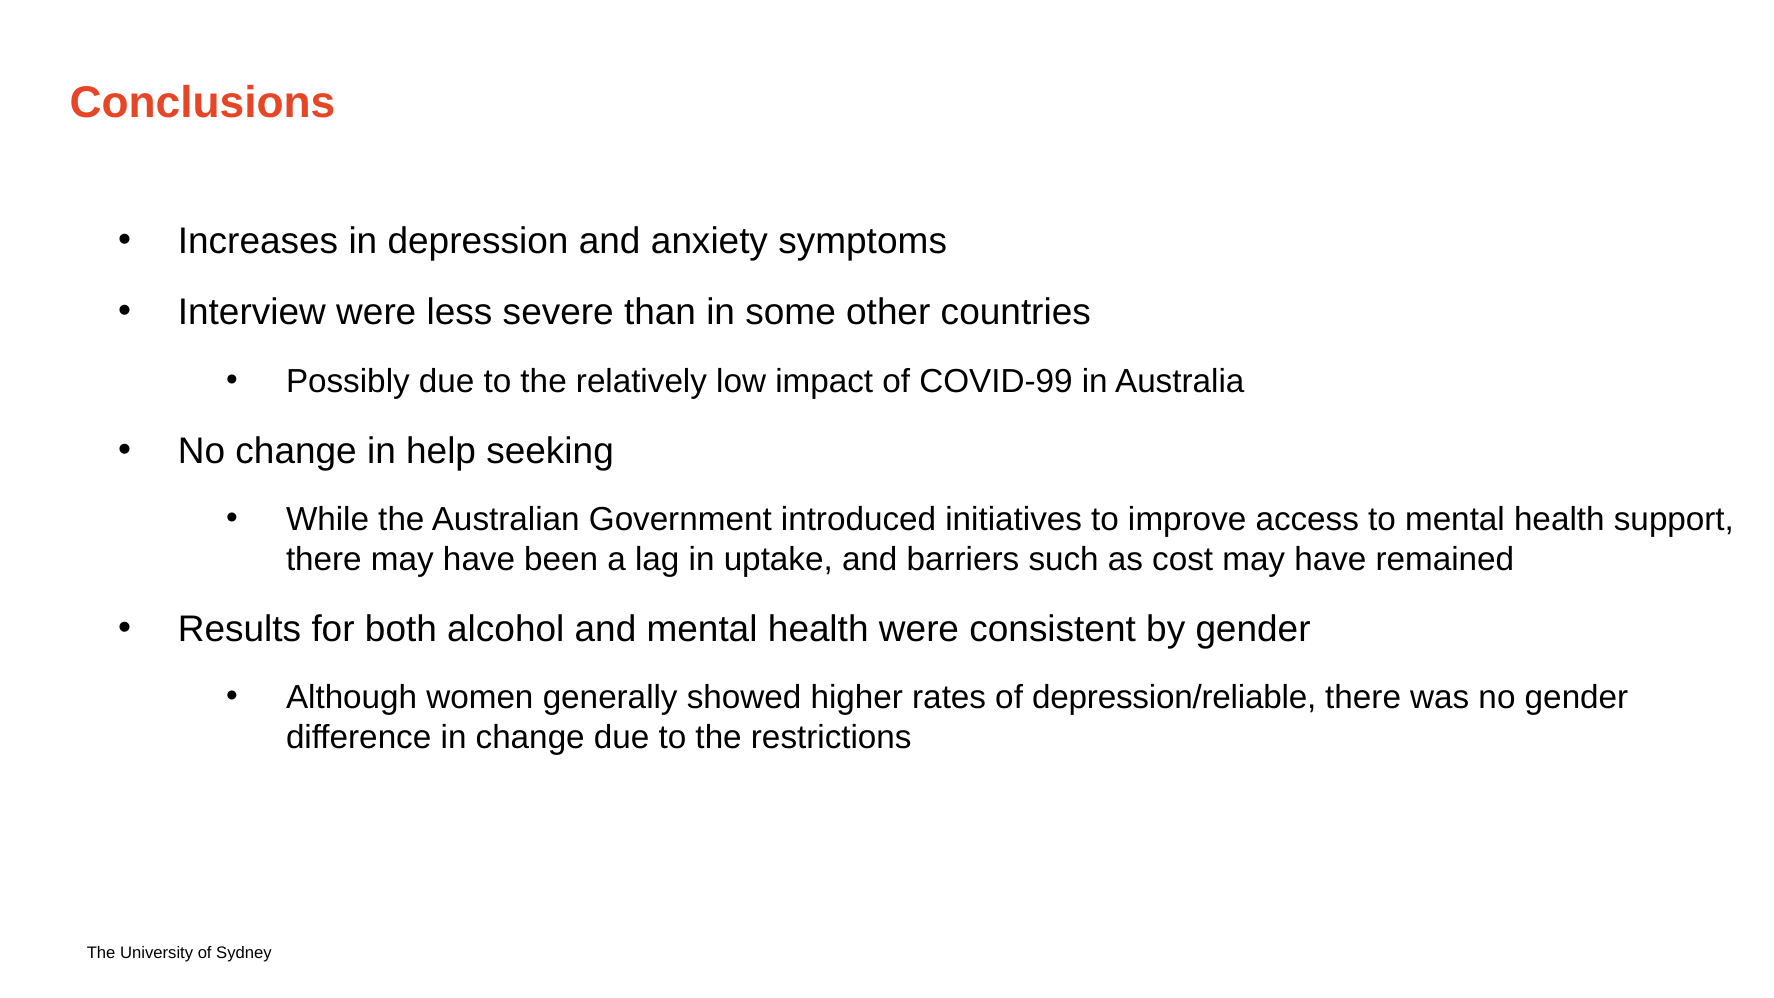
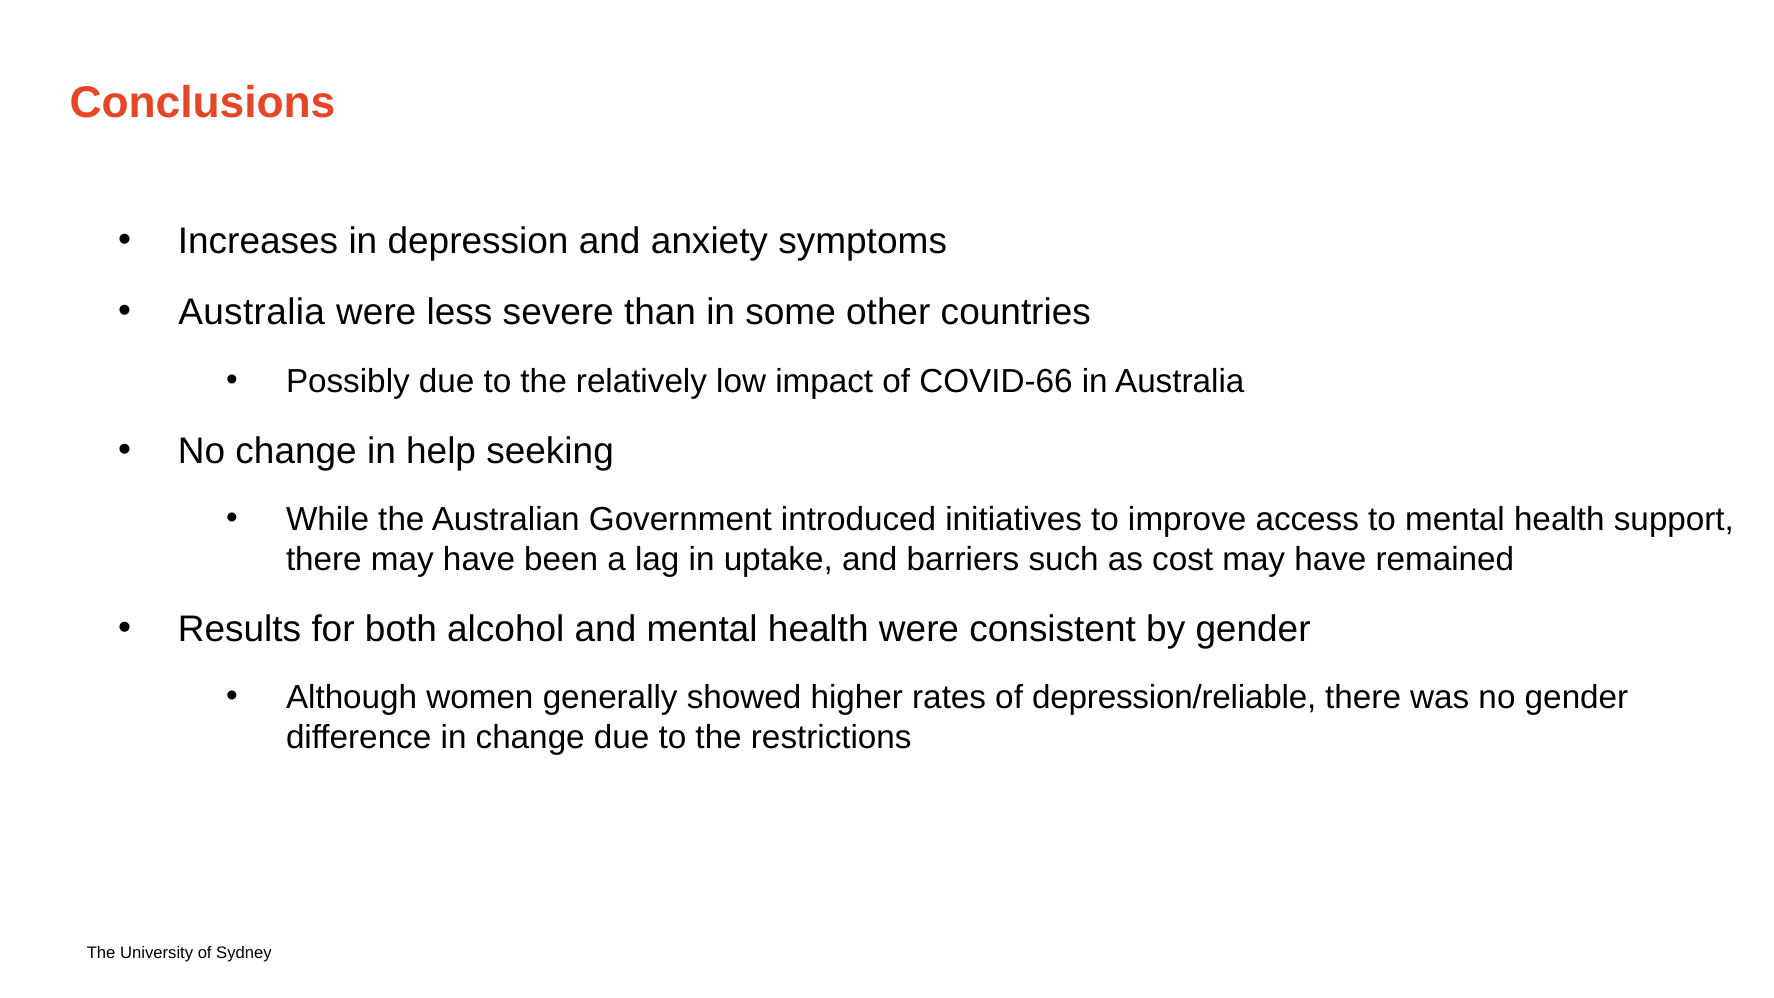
Interview at (252, 313): Interview -> Australia
COVID-99: COVID-99 -> COVID-66
